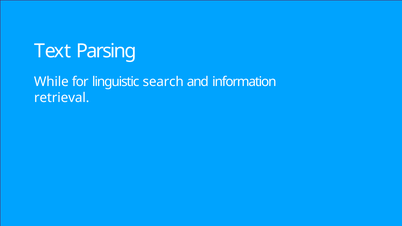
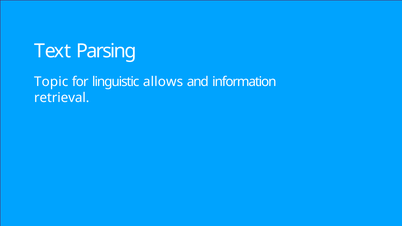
While: While -> Topic
search: search -> allows
